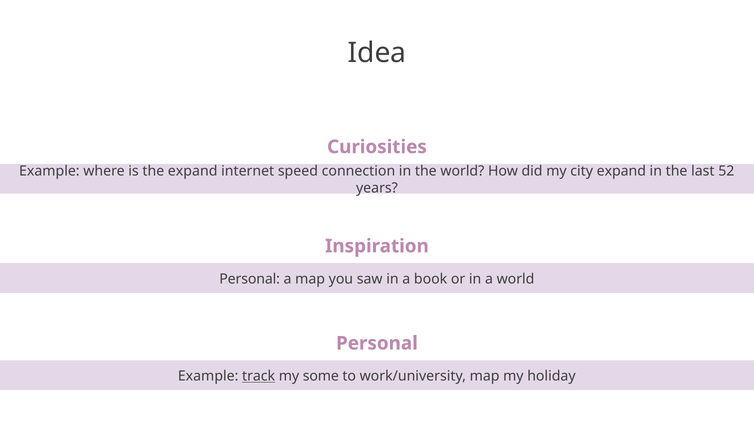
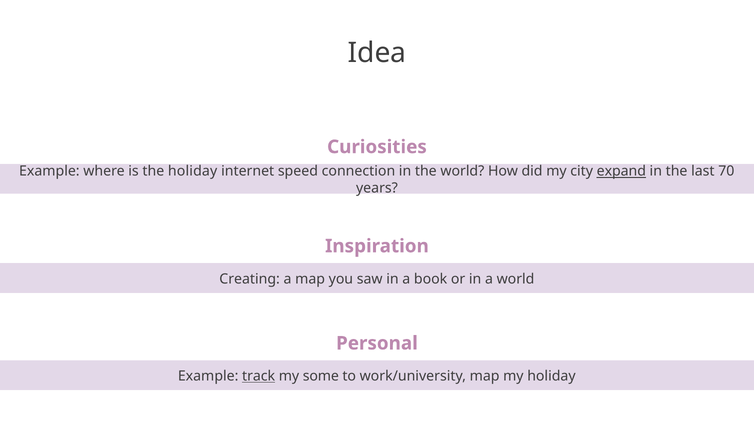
the expand: expand -> holiday
expand at (621, 171) underline: none -> present
52: 52 -> 70
Personal at (250, 279): Personal -> Creating
